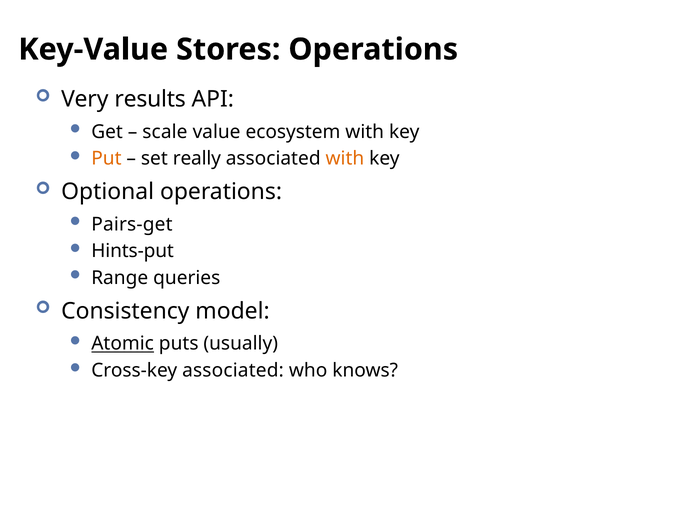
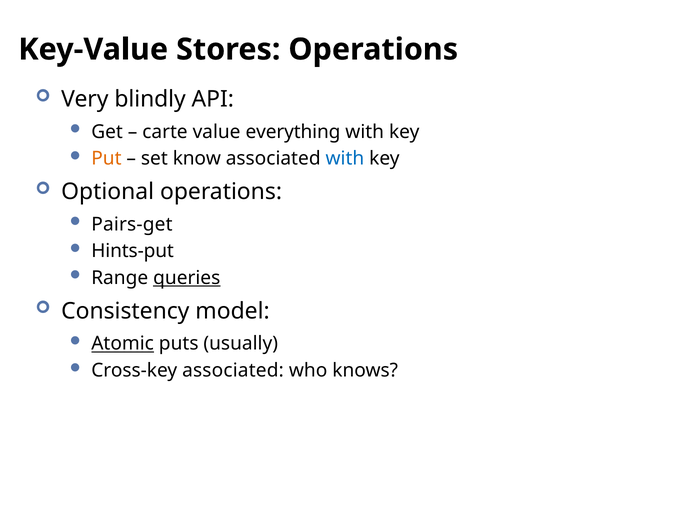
results: results -> blindly
scale: scale -> carte
ecosystem: ecosystem -> everything
really: really -> know
with at (345, 158) colour: orange -> blue
queries underline: none -> present
